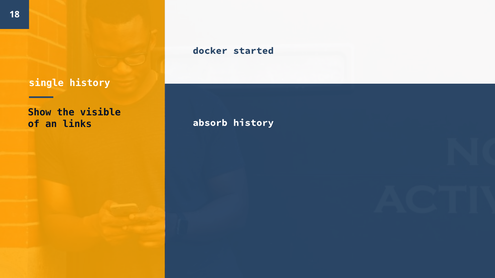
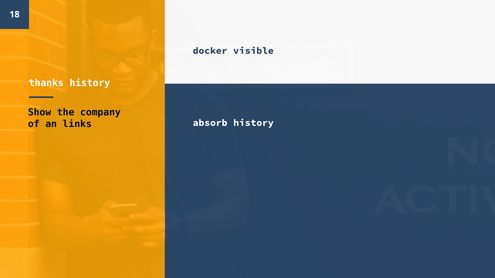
started: started -> visible
single: single -> thanks
visible: visible -> company
